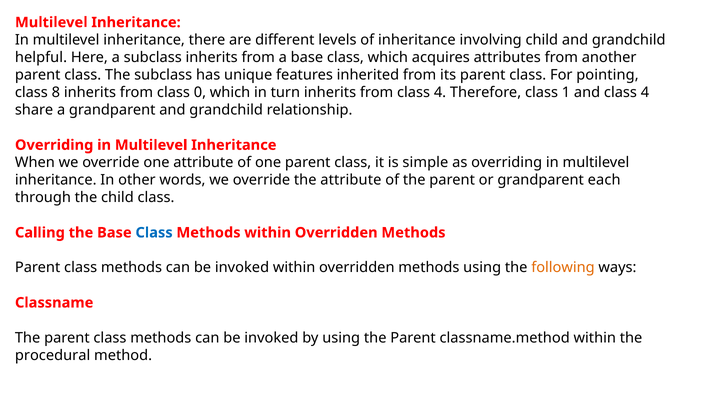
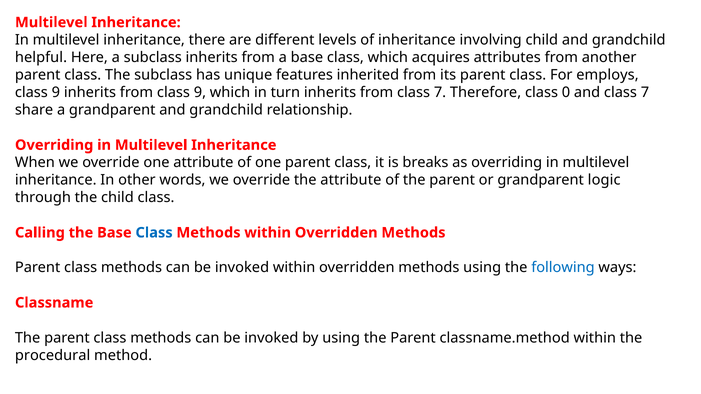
pointing: pointing -> employs
8 at (56, 93): 8 -> 9
from class 0: 0 -> 9
from class 4: 4 -> 7
1: 1 -> 0
and class 4: 4 -> 7
simple: simple -> breaks
each: each -> logic
following colour: orange -> blue
